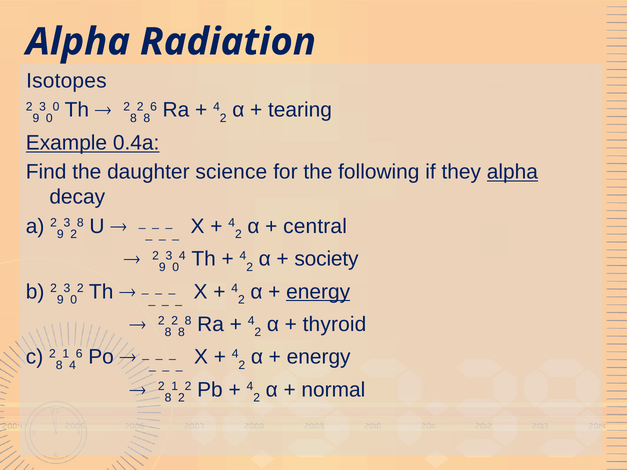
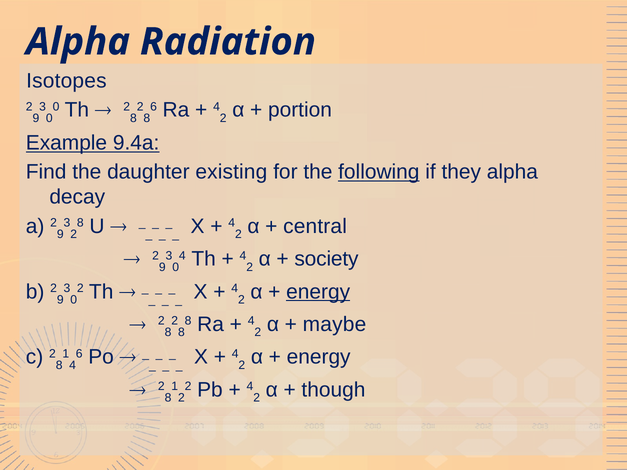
tearing: tearing -> portion
0.4a: 0.4a -> 9.4a
science: science -> existing
following underline: none -> present
alpha at (512, 172) underline: present -> none
thyroid: thyroid -> maybe
normal: normal -> though
